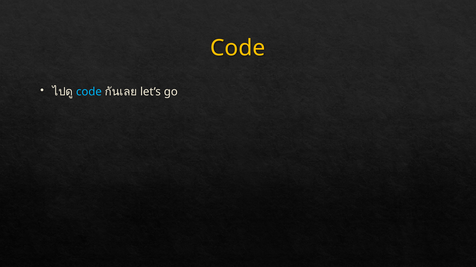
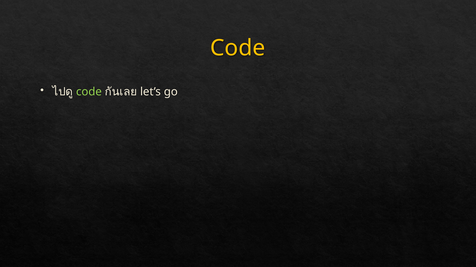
code at (89, 92) colour: light blue -> light green
